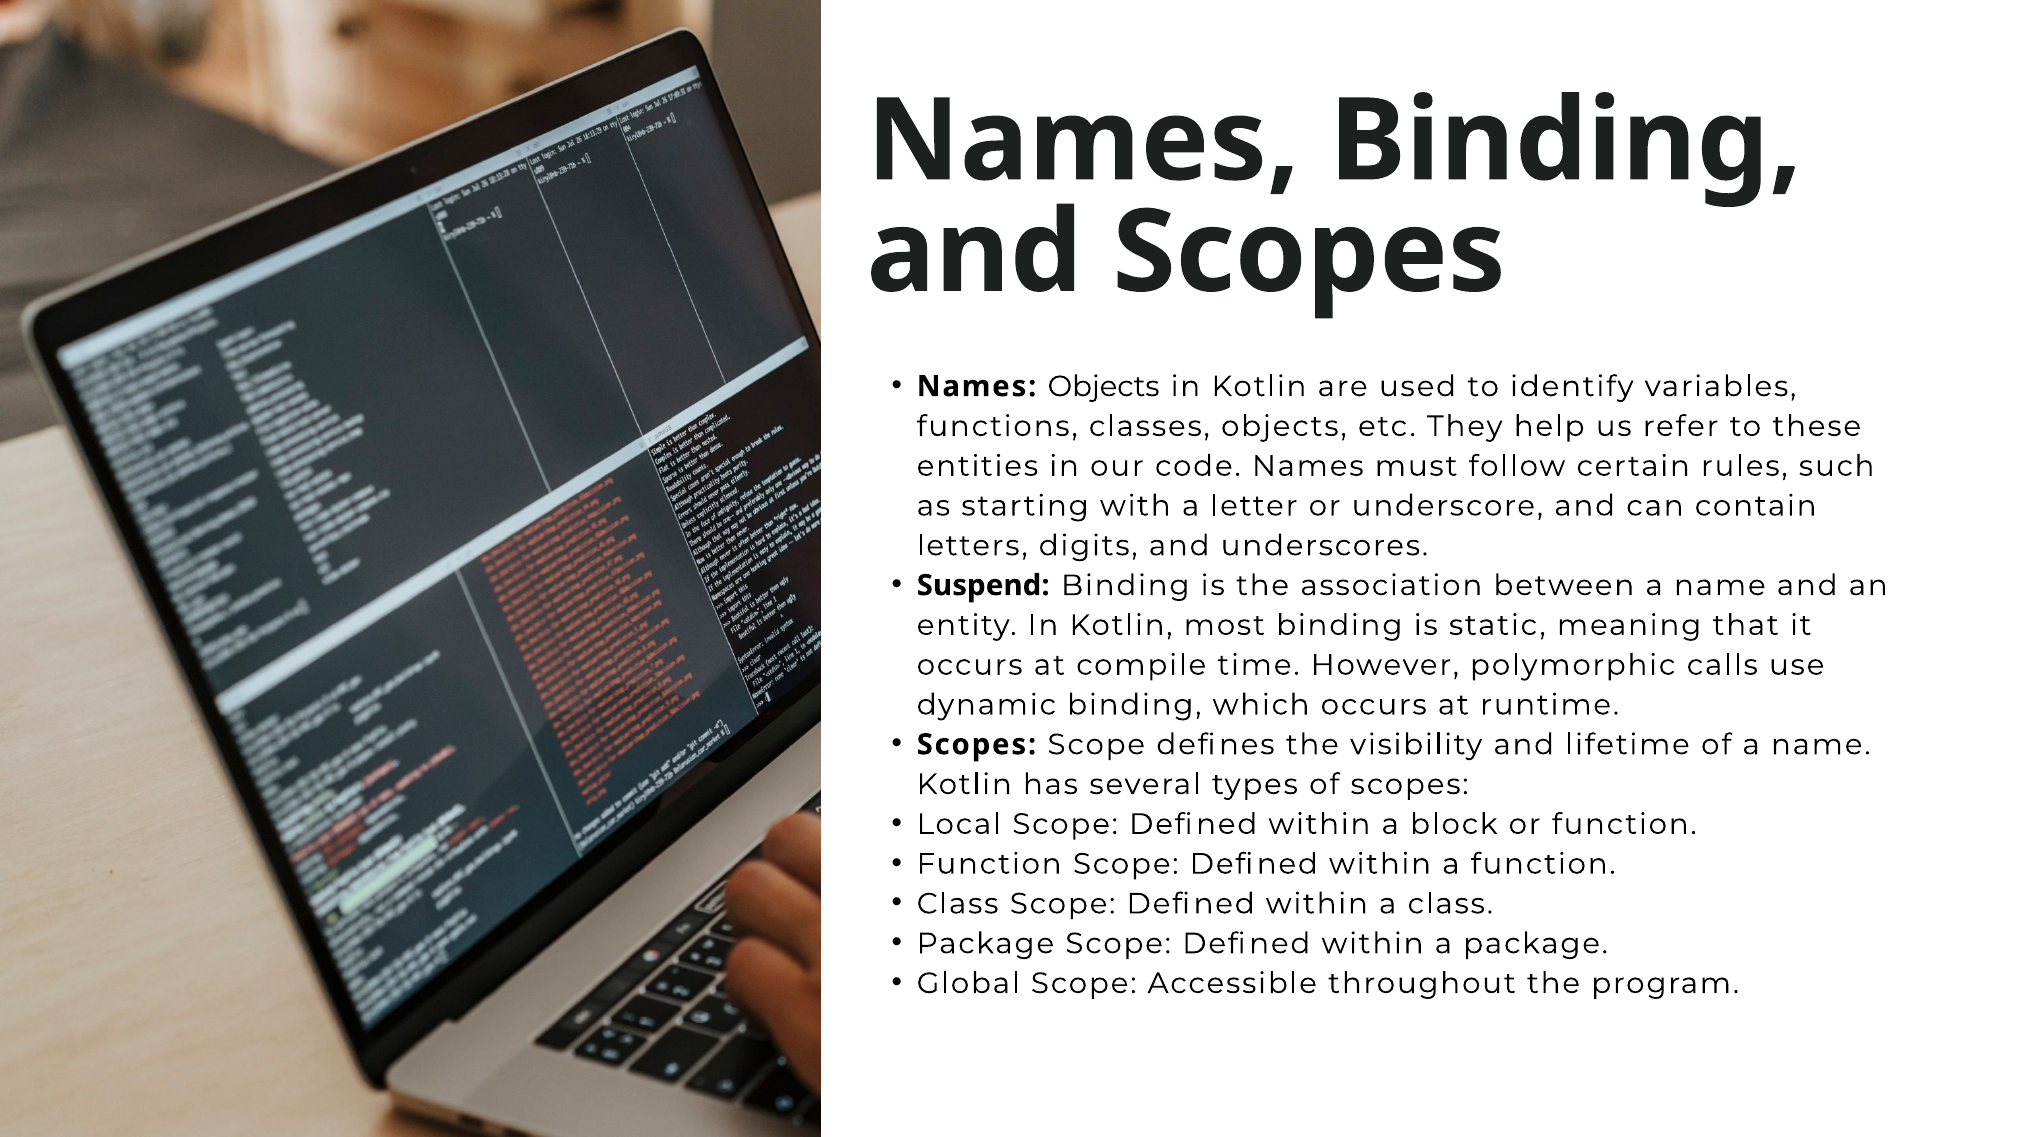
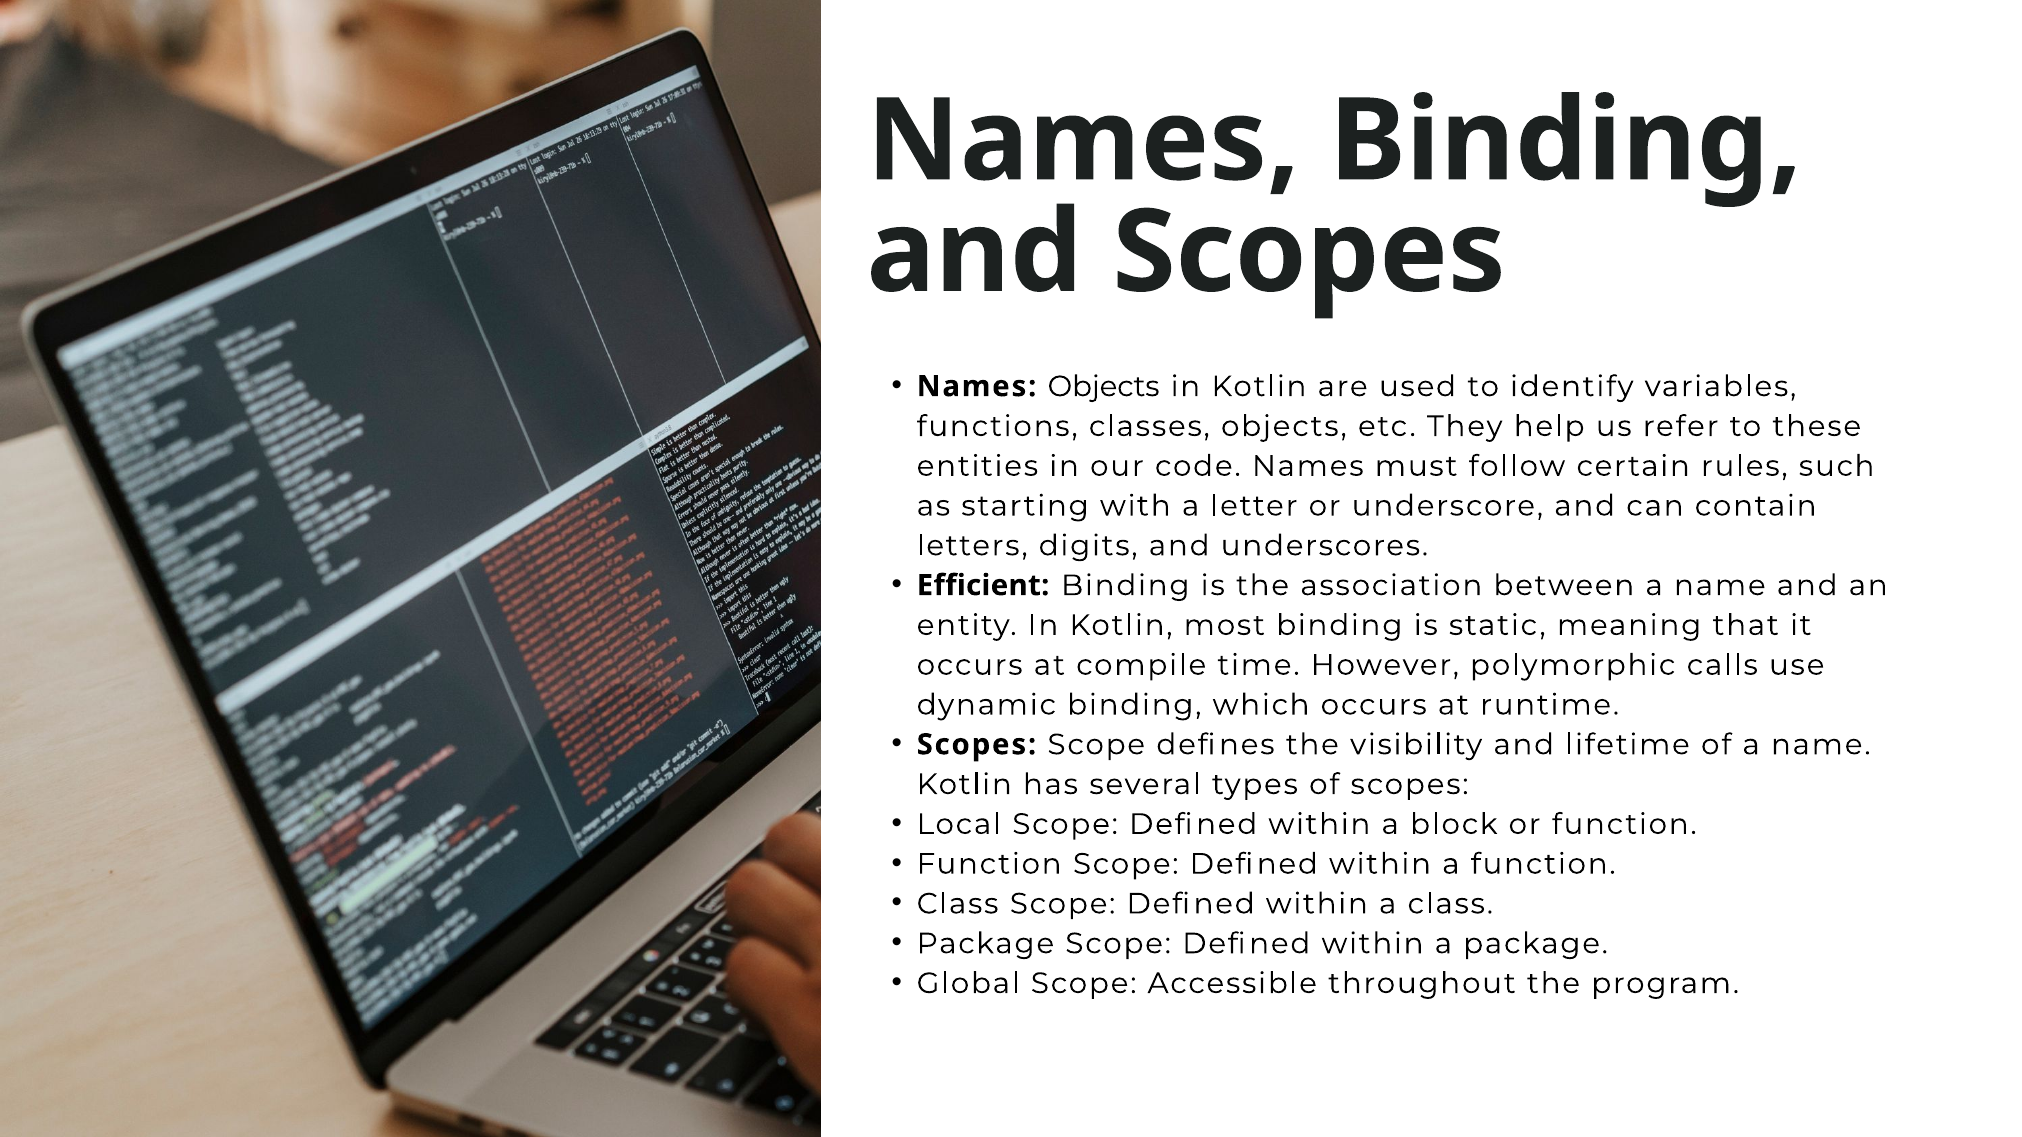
Suspend: Suspend -> Efficient
